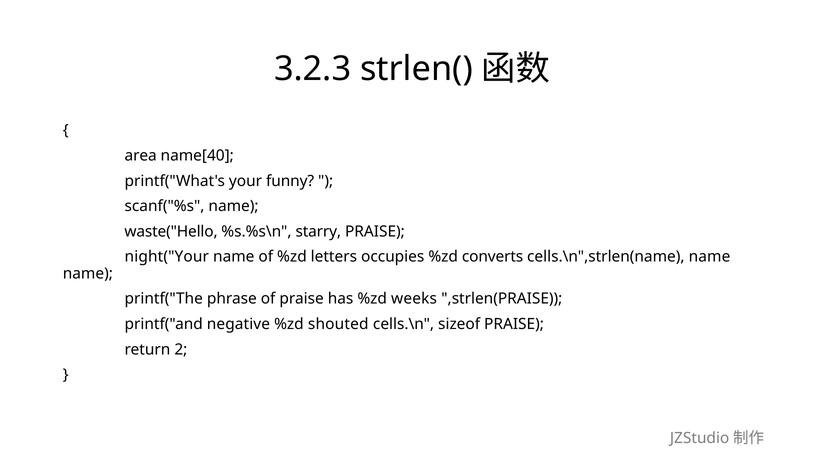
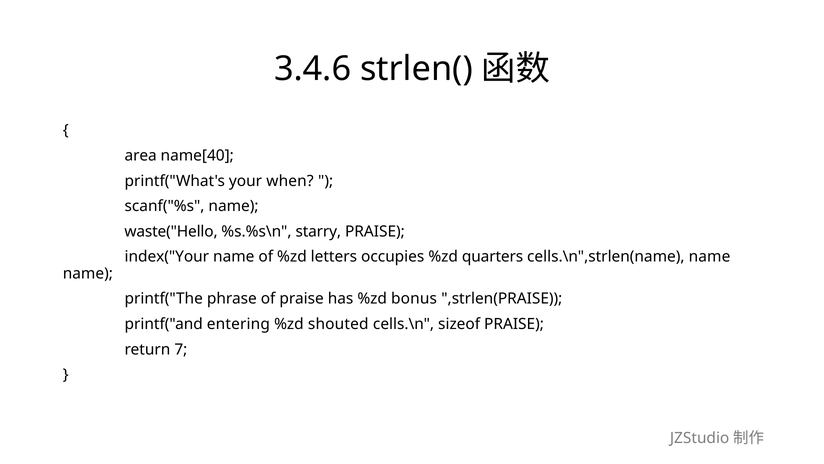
3.2.3: 3.2.3 -> 3.4.6
funny: funny -> when
night("Your: night("Your -> index("Your
converts: converts -> quarters
weeks: weeks -> bonus
negative: negative -> entering
2: 2 -> 7
